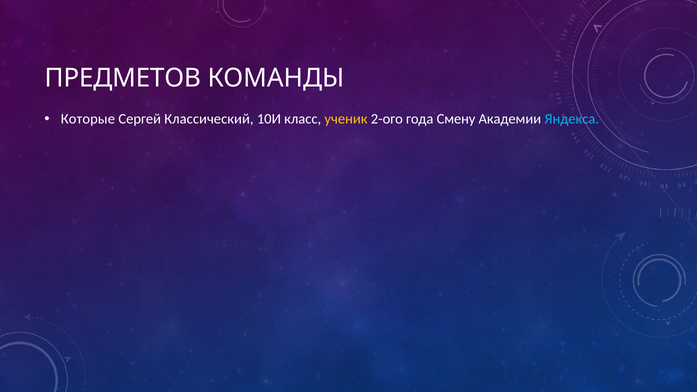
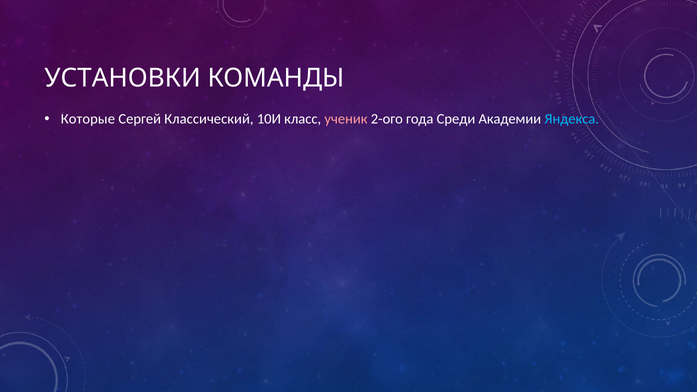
ПРЕДМЕТОВ: ПРЕДМЕТОВ -> УСТАНОВКИ
ученик colour: yellow -> pink
Смену: Смену -> Среди
